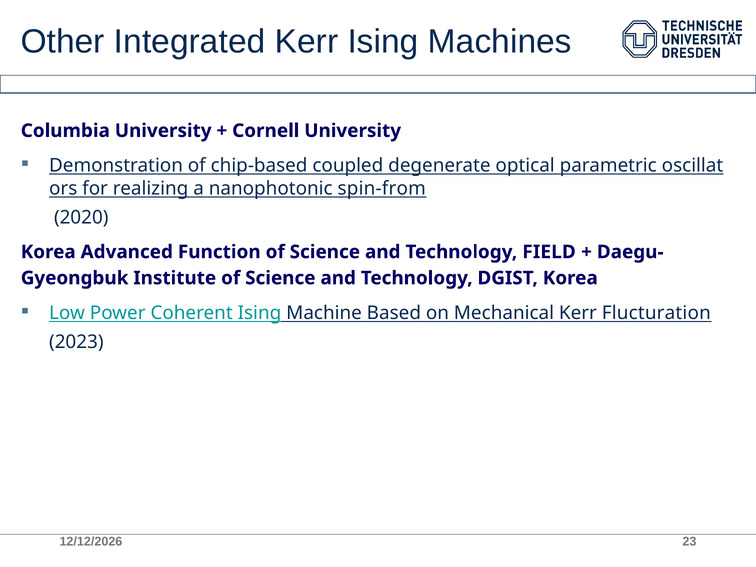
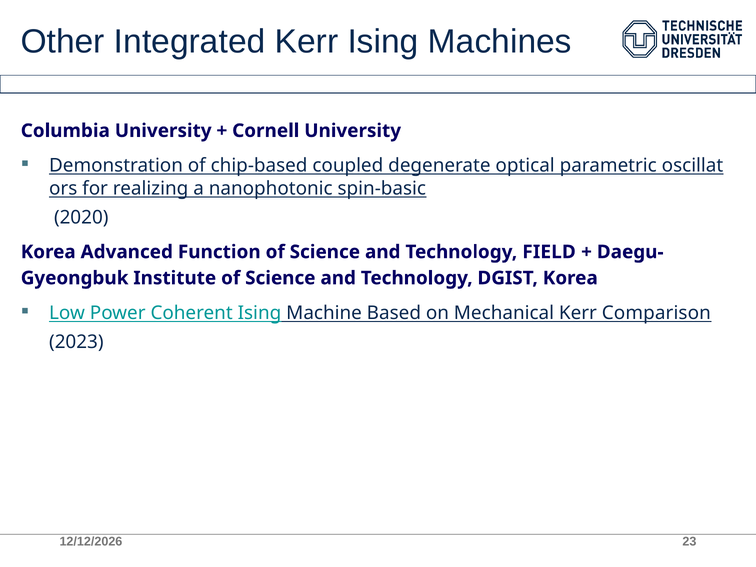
spin-from: spin-from -> spin-basic
Flucturation: Flucturation -> Comparison
